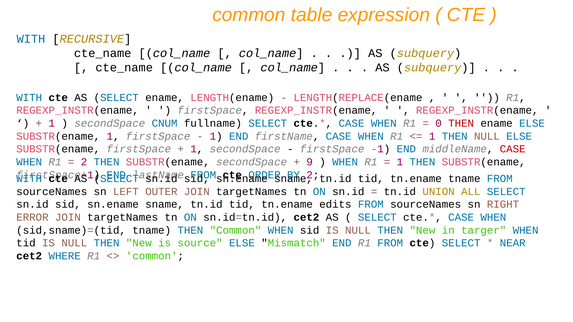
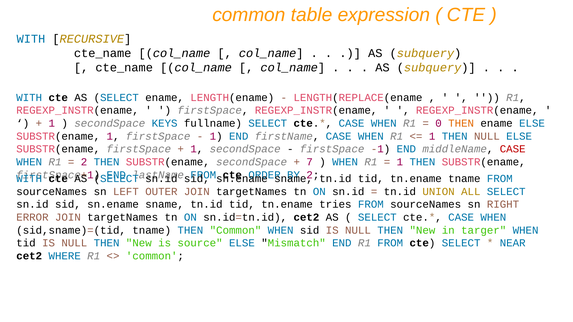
CNUM: CNUM -> KEYS
THEN at (461, 123) colour: red -> orange
9: 9 -> 7
edits: edits -> tries
